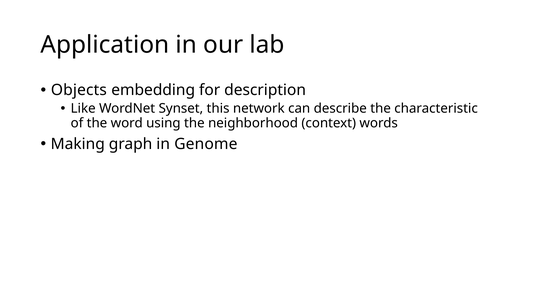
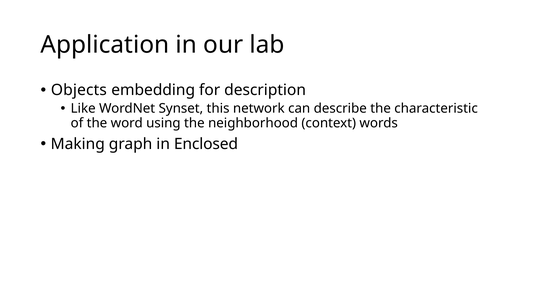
Genome: Genome -> Enclosed
